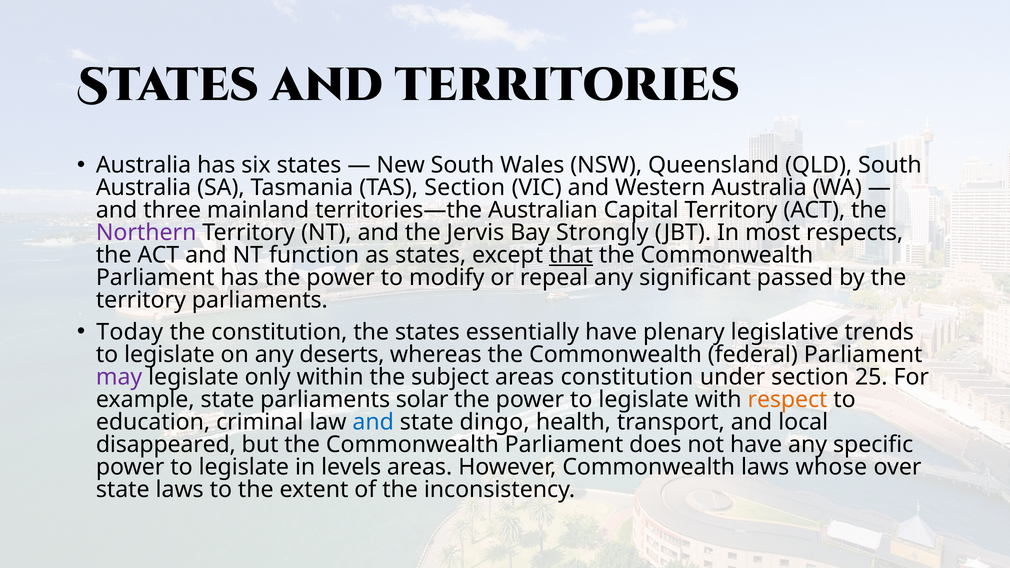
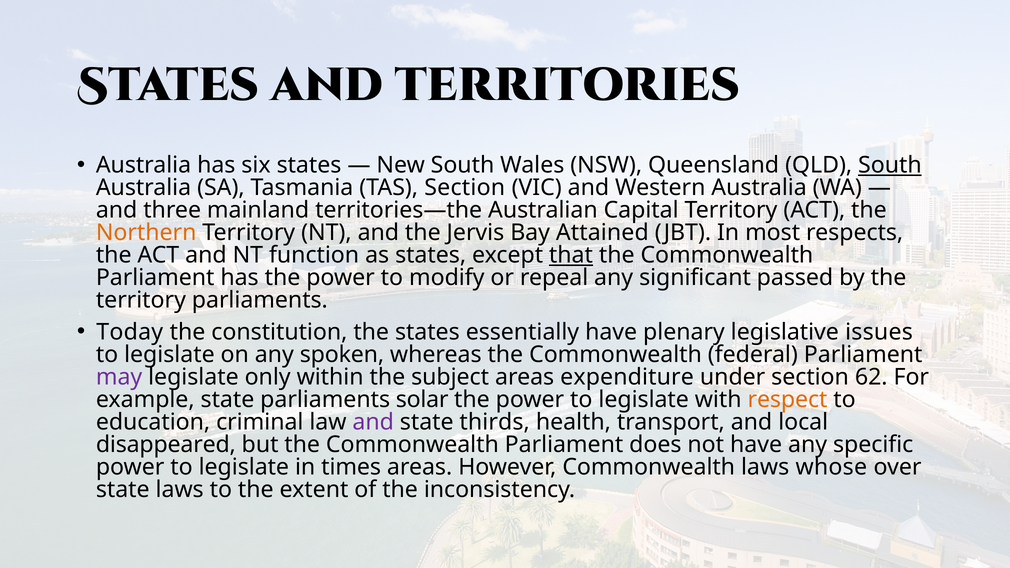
South at (890, 165) underline: none -> present
Northern colour: purple -> orange
Strongly: Strongly -> Attained
trends: trends -> issues
deserts: deserts -> spoken
areas constitution: constitution -> expenditure
25: 25 -> 62
and at (373, 422) colour: blue -> purple
dingo: dingo -> thirds
levels: levels -> times
